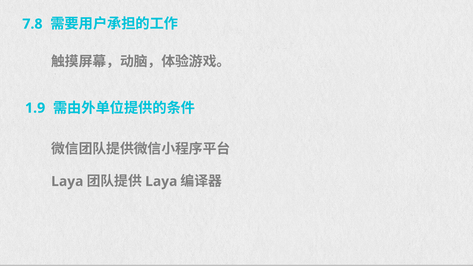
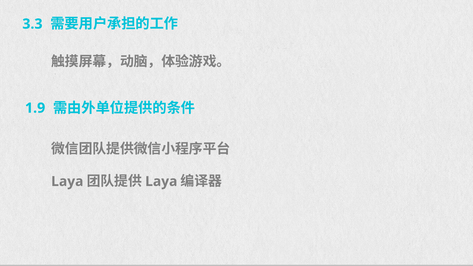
7.8: 7.8 -> 3.3
